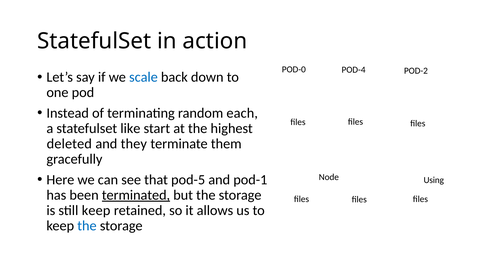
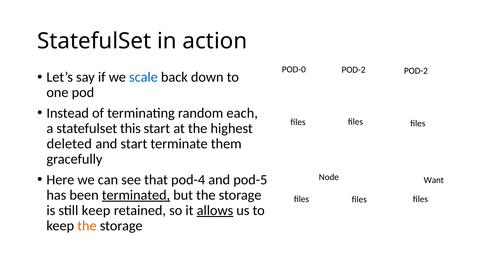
POD-4 at (354, 70): POD-4 -> POD-2
like: like -> this
and they: they -> start
pod-5: pod-5 -> pod-4
pod-1: pod-1 -> pod-5
Using: Using -> Want
allows underline: none -> present
the at (87, 226) colour: blue -> orange
